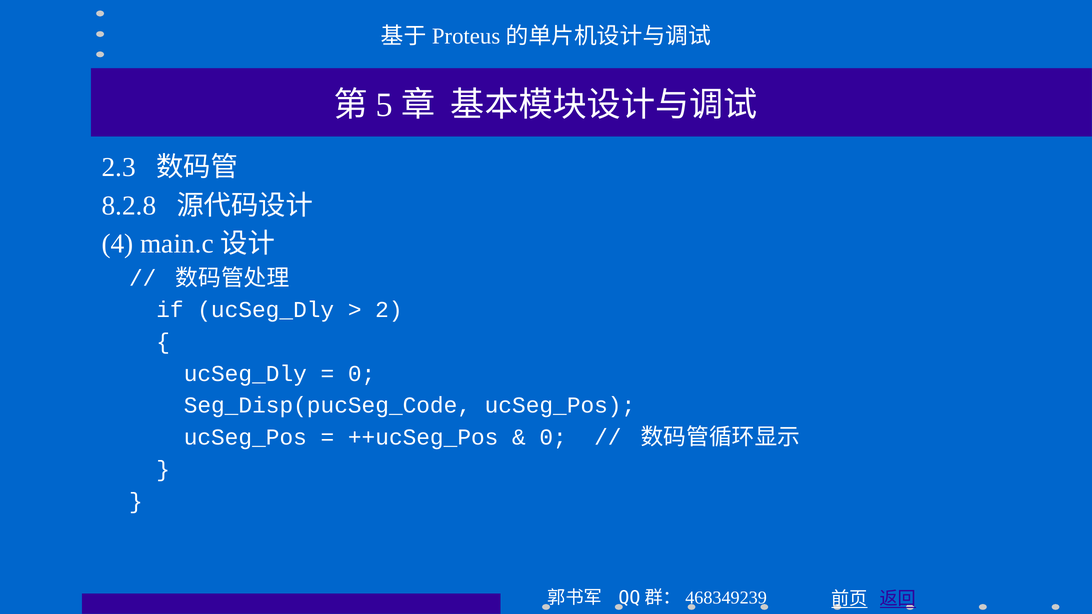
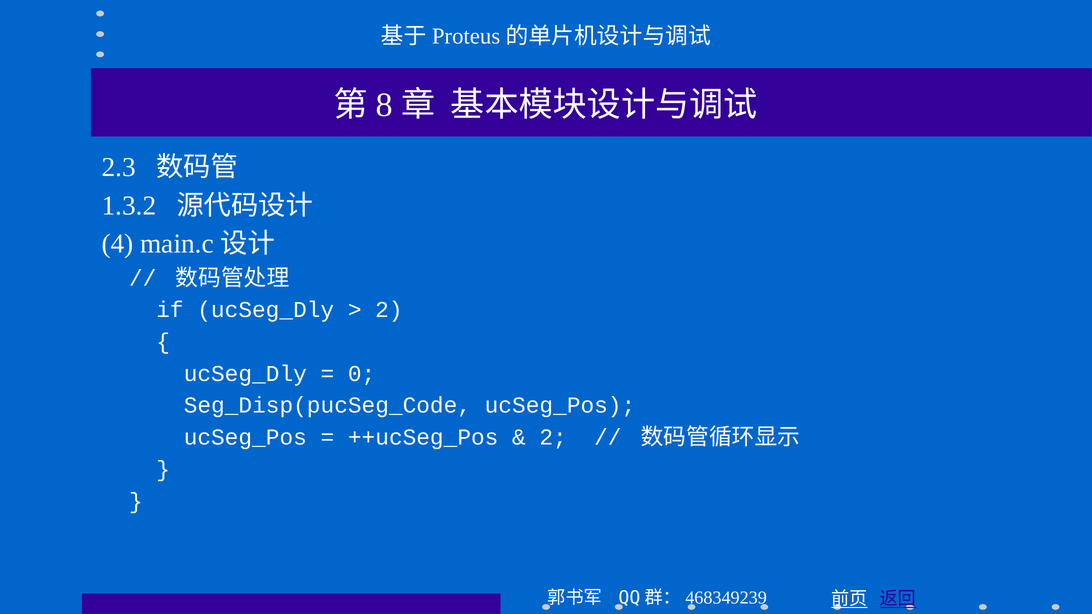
5: 5 -> 8
8.2.8: 8.2.8 -> 1.3.2
0 at (553, 437): 0 -> 2
